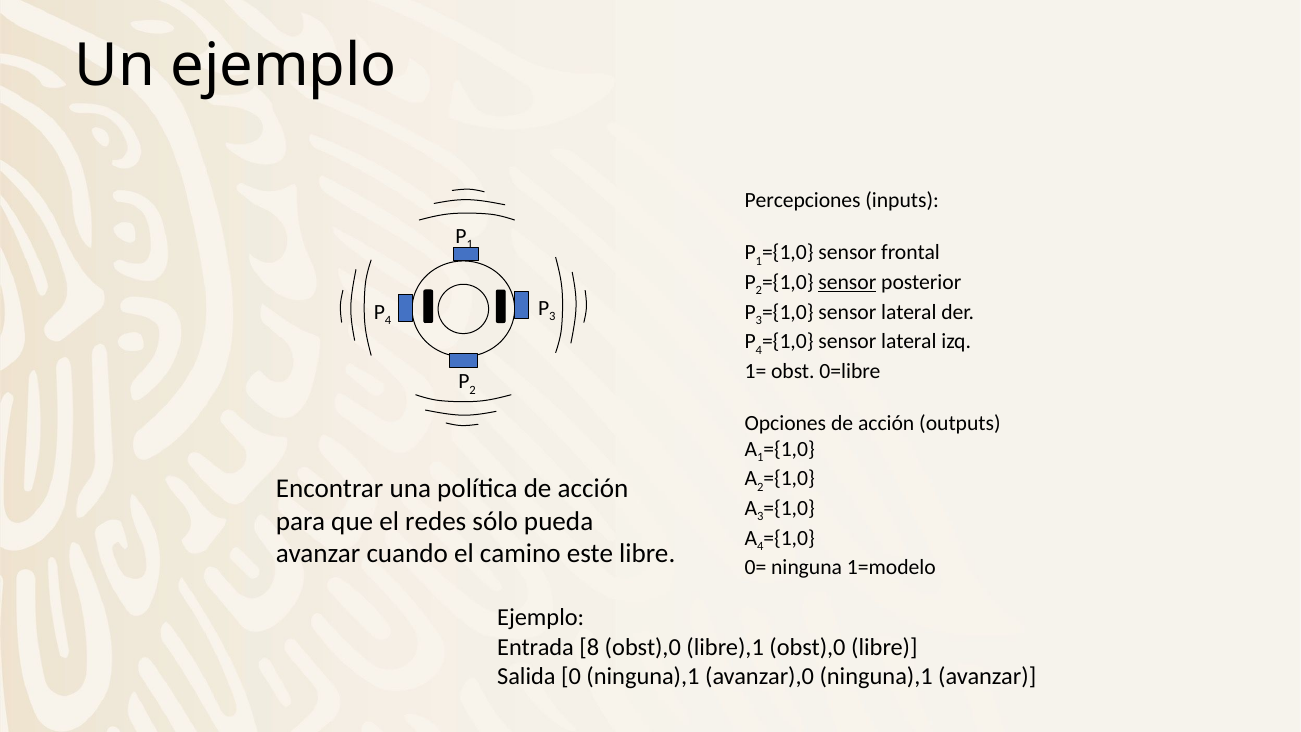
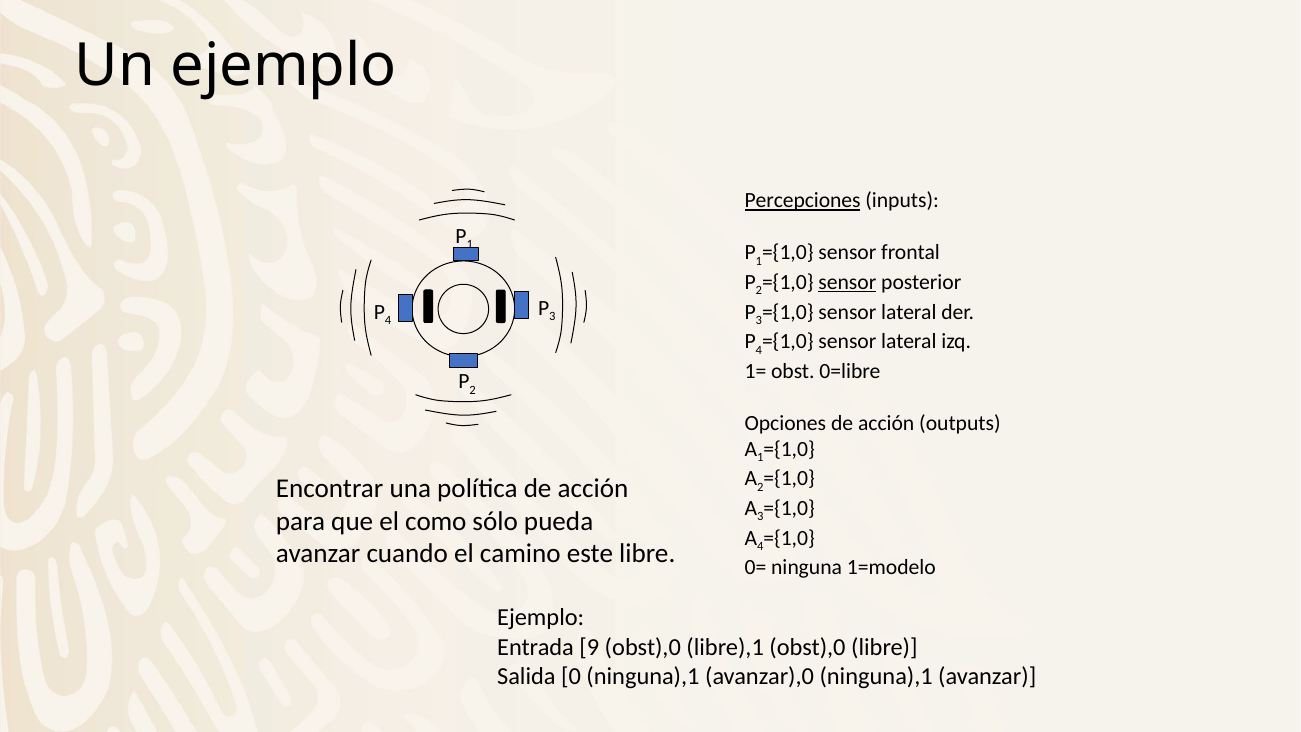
Percepciones underline: none -> present
redes: redes -> como
8: 8 -> 9
